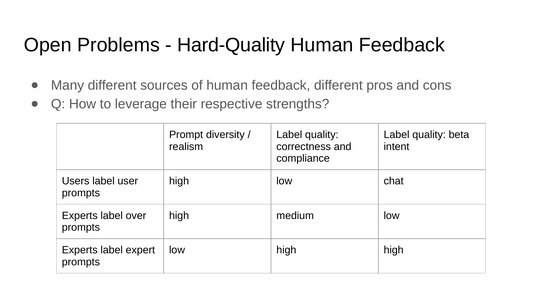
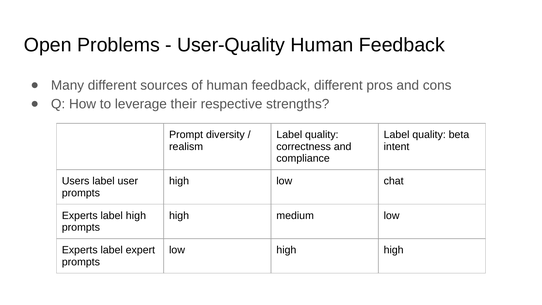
Hard-Quality: Hard-Quality -> User-Quality
label over: over -> high
